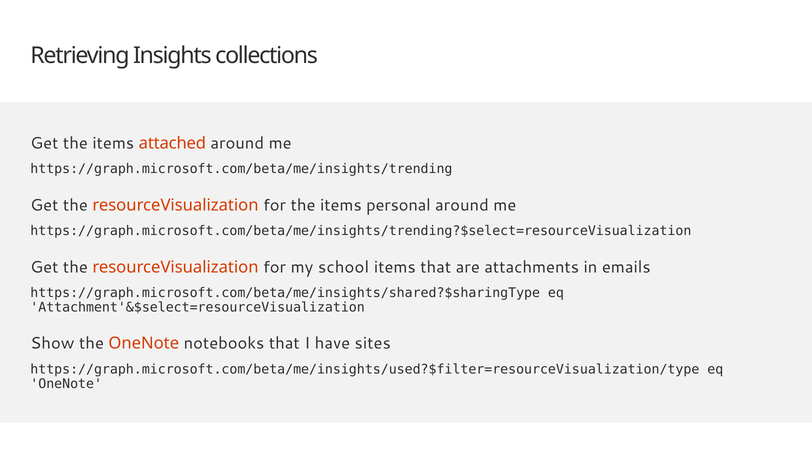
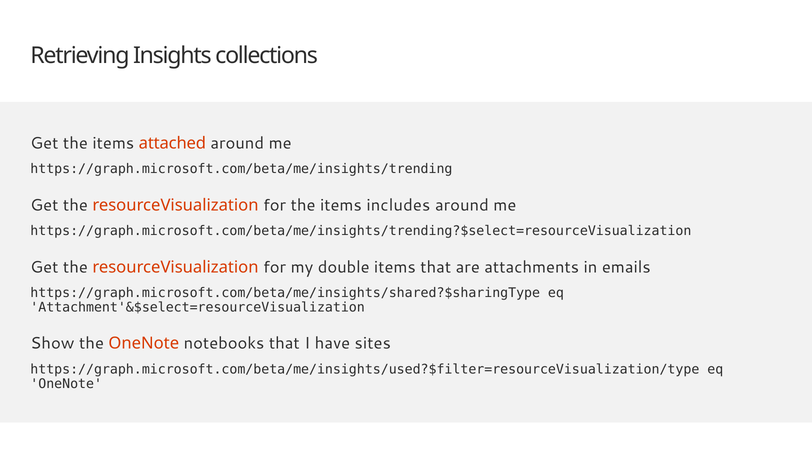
personal: personal -> includes
school: school -> double
